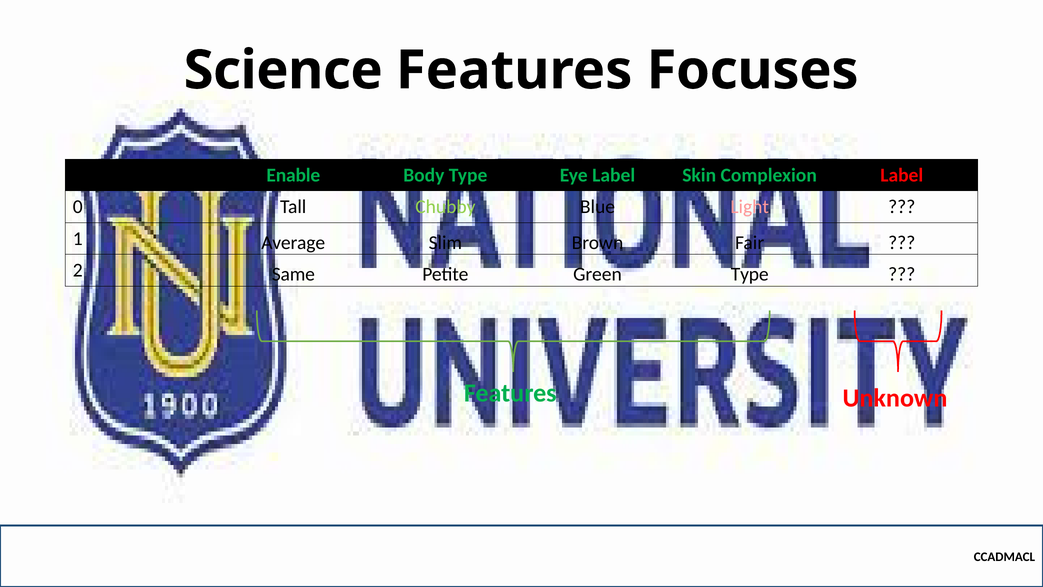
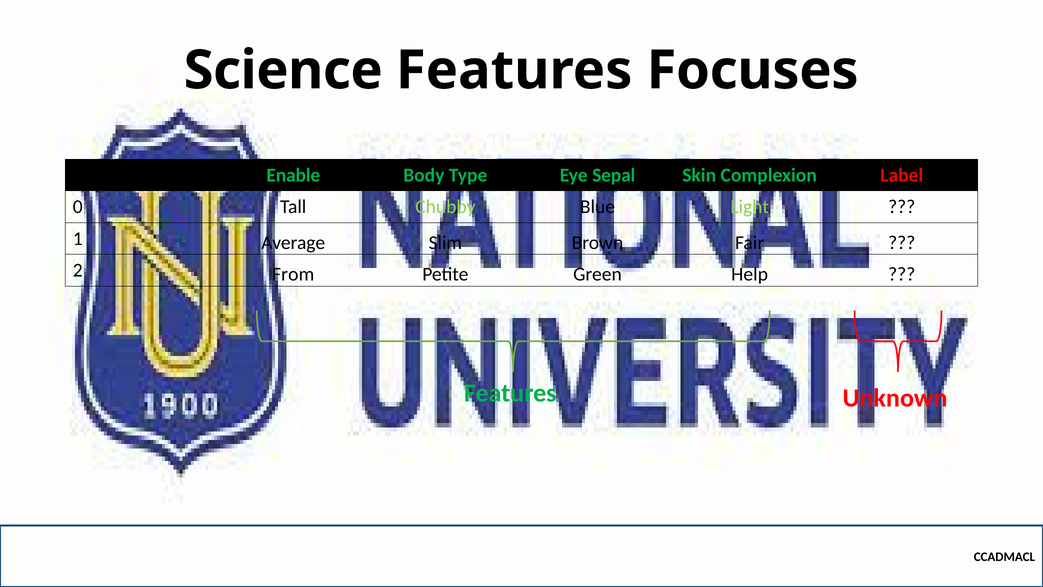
Eye Label: Label -> Sepal
Light colour: pink -> light green
Same: Same -> From
Green Type: Type -> Help
